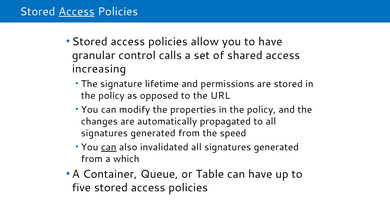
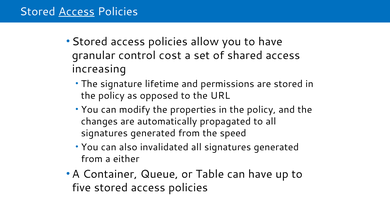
calls: calls -> cost
can at (109, 147) underline: present -> none
which: which -> either
